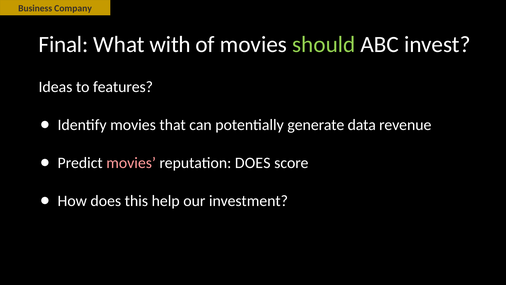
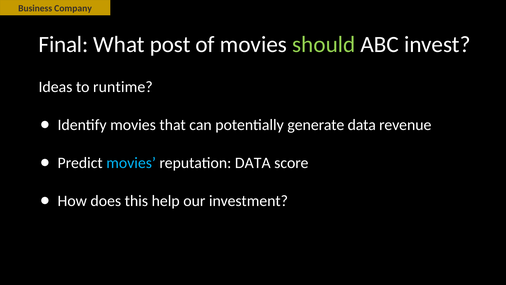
with: with -> post
features: features -> runtime
movies at (131, 163) colour: pink -> light blue
reputation DOES: DOES -> DATA
